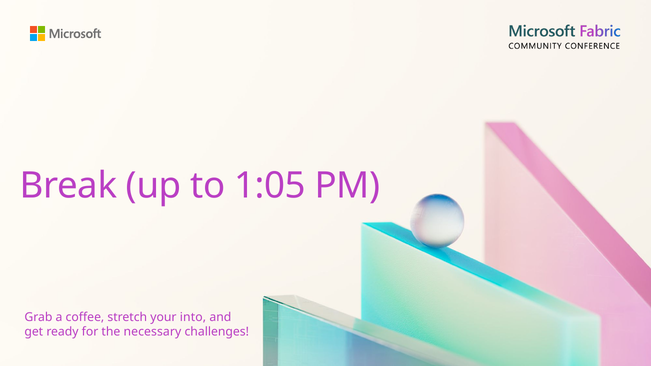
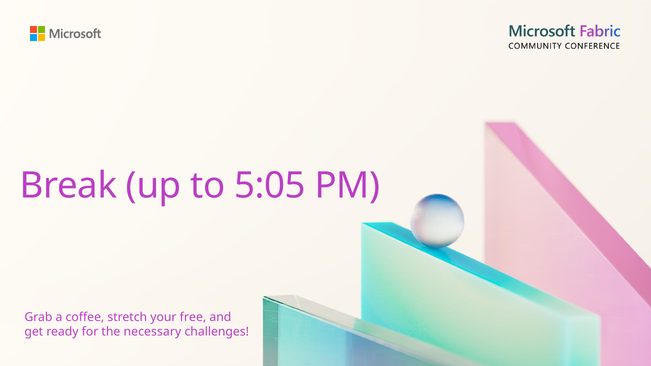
1:05: 1:05 -> 5:05
into: into -> free
